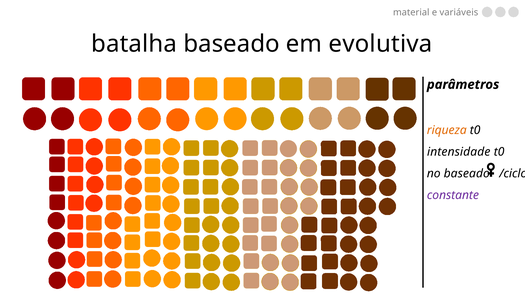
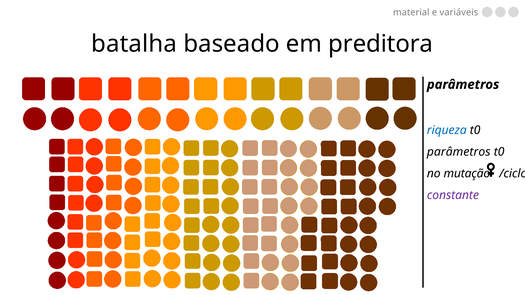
evolutiva: evolutiva -> preditora
riqueza colour: orange -> blue
intensidade at (459, 152): intensidade -> parâmetros
no baseado: baseado -> mutação
